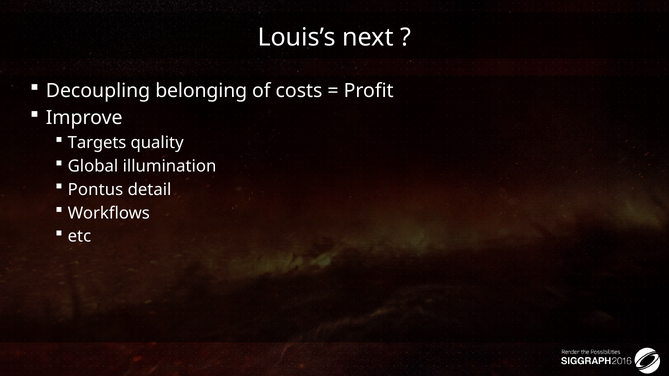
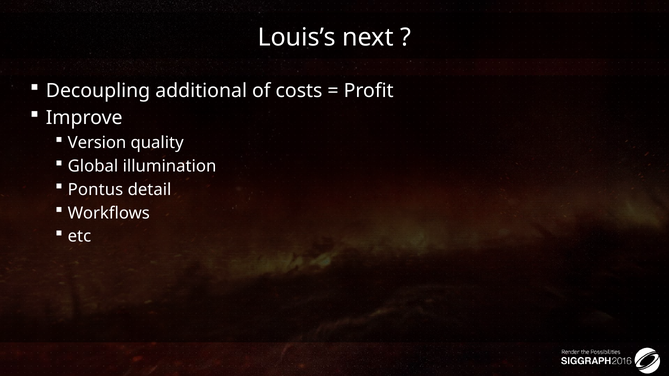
belonging: belonging -> additional
Targets: Targets -> Version
